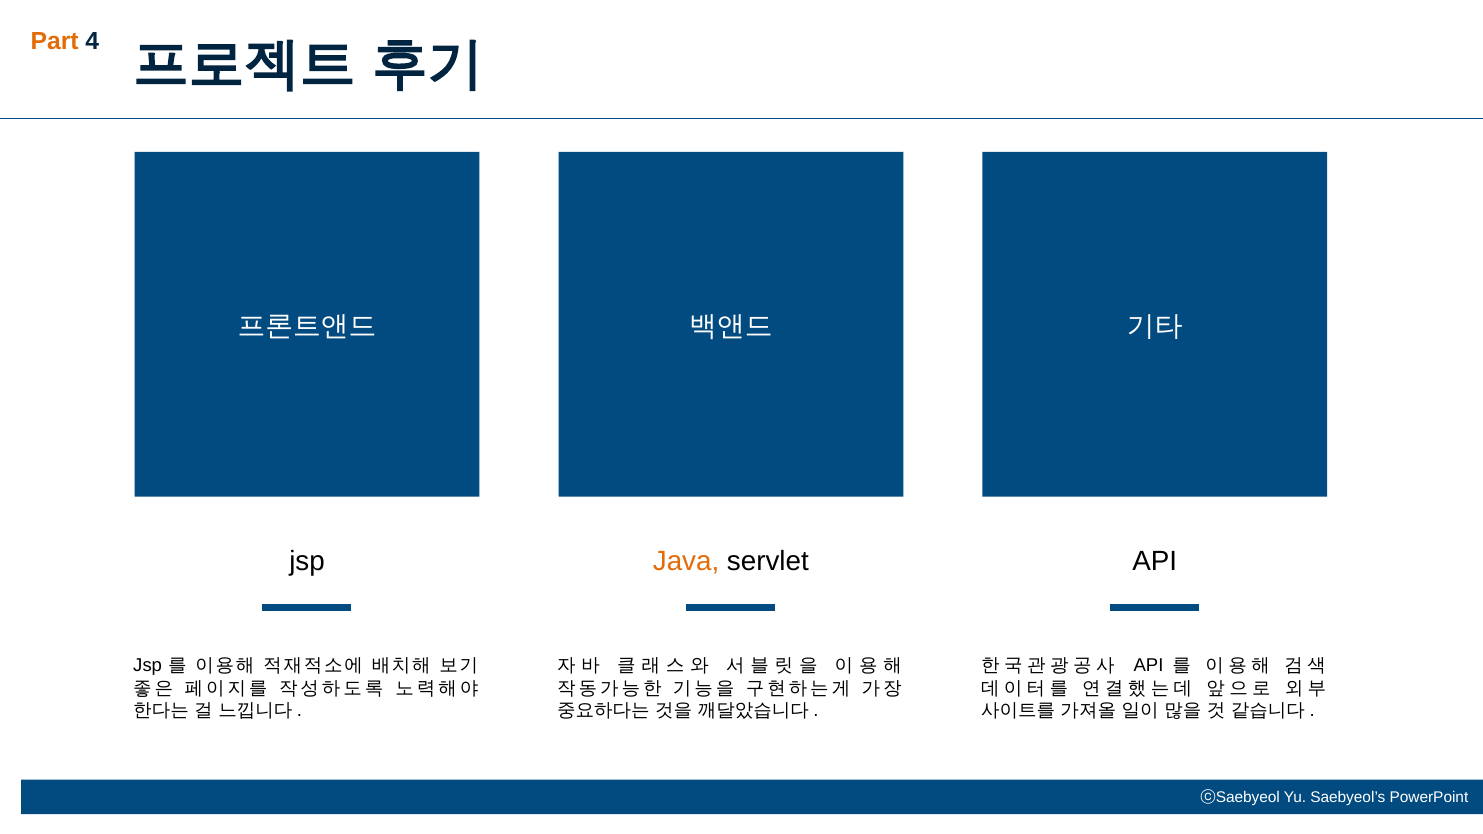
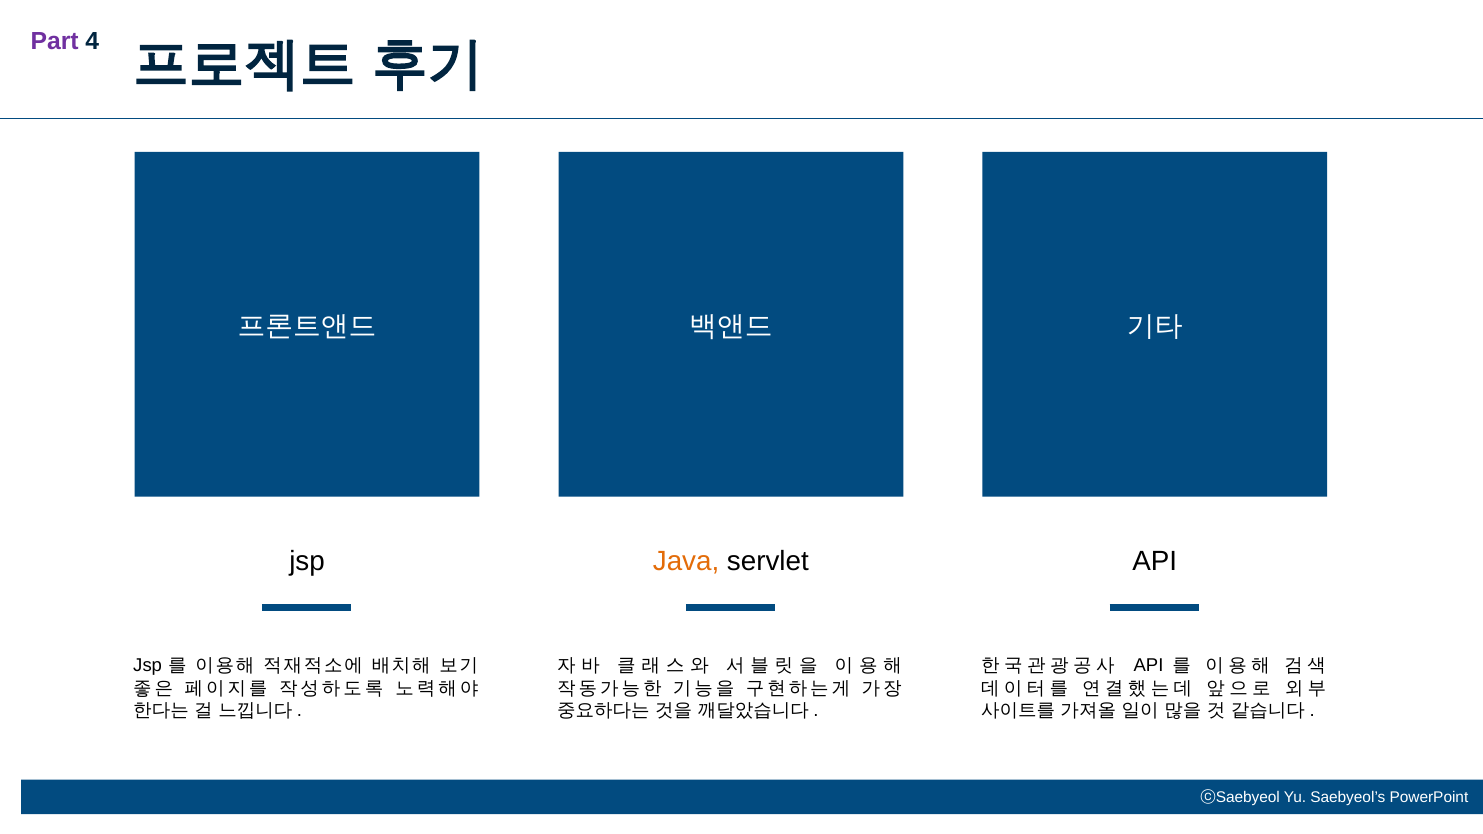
Part colour: orange -> purple
